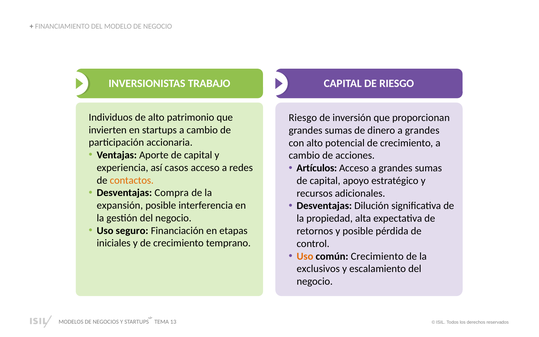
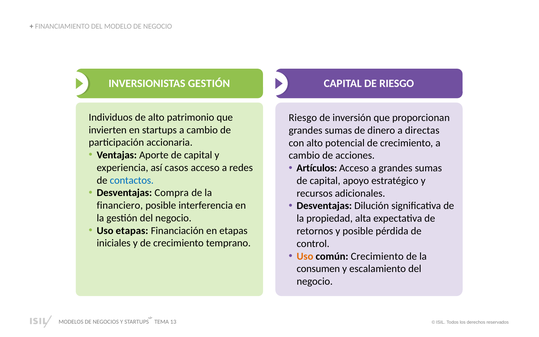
INVERSIONISTAS TRABAJO: TRABAJO -> GESTIÓN
dinero a grandes: grandes -> directas
contactos colour: orange -> blue
expansión: expansión -> financiero
Uso seguro: seguro -> etapas
exclusivos: exclusivos -> consumen
